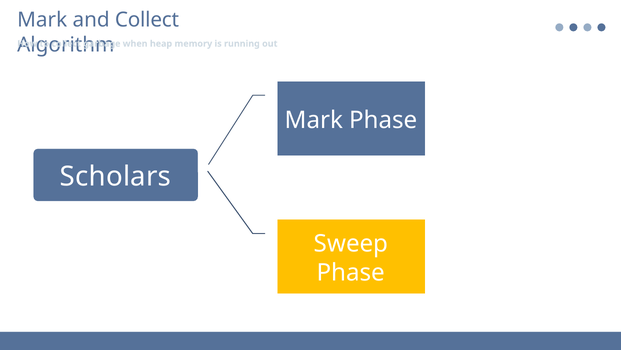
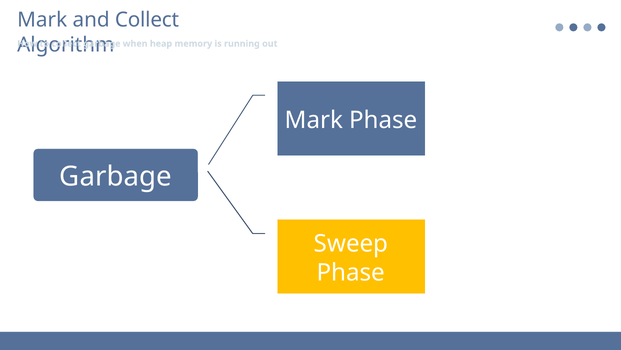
Scholars at (115, 177): Scholars -> Garbage
